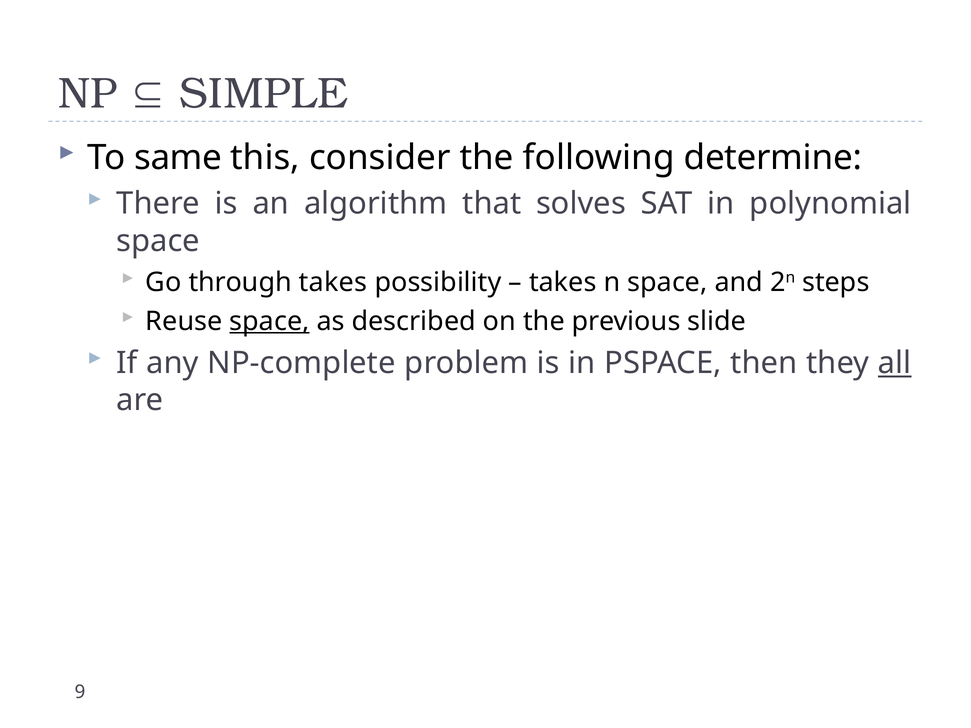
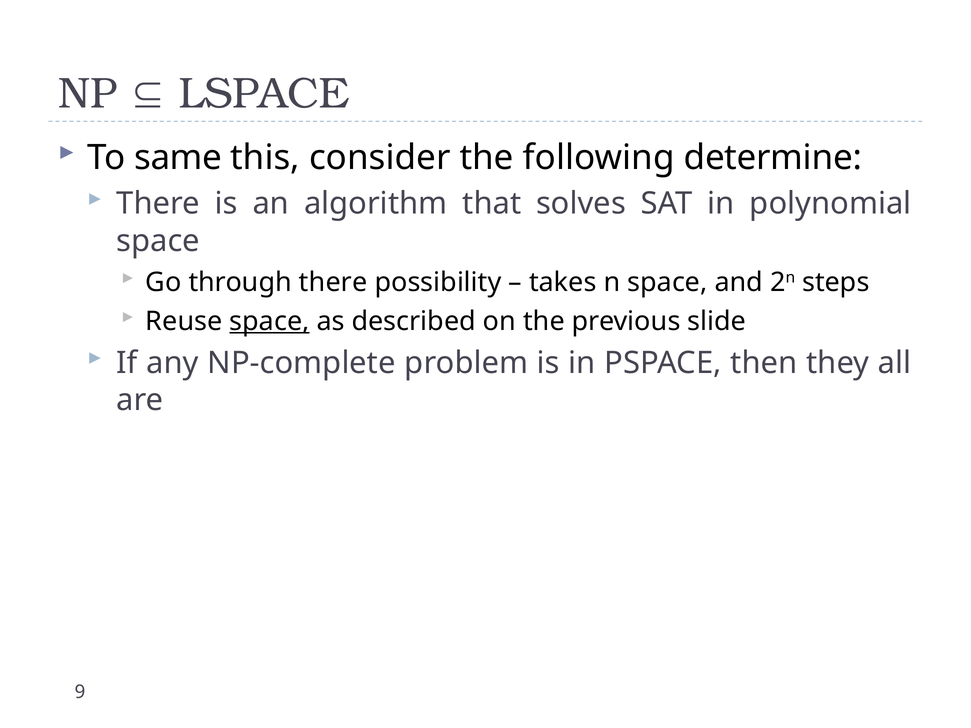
SIMPLE: SIMPLE -> LSPACE
through takes: takes -> there
all underline: present -> none
